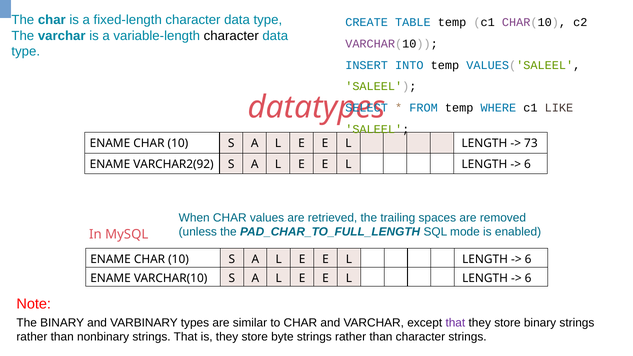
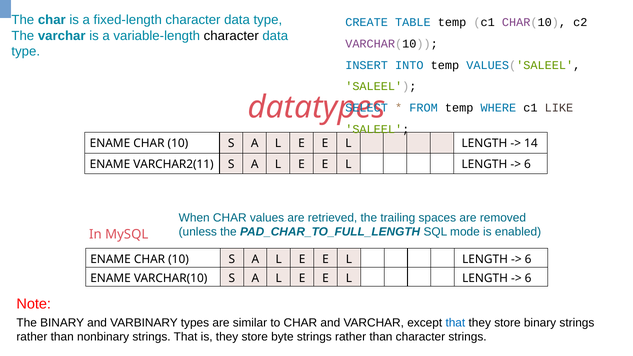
73: 73 -> 14
VARCHAR2(92: VARCHAR2(92 -> VARCHAR2(11
that at (455, 323) colour: purple -> blue
